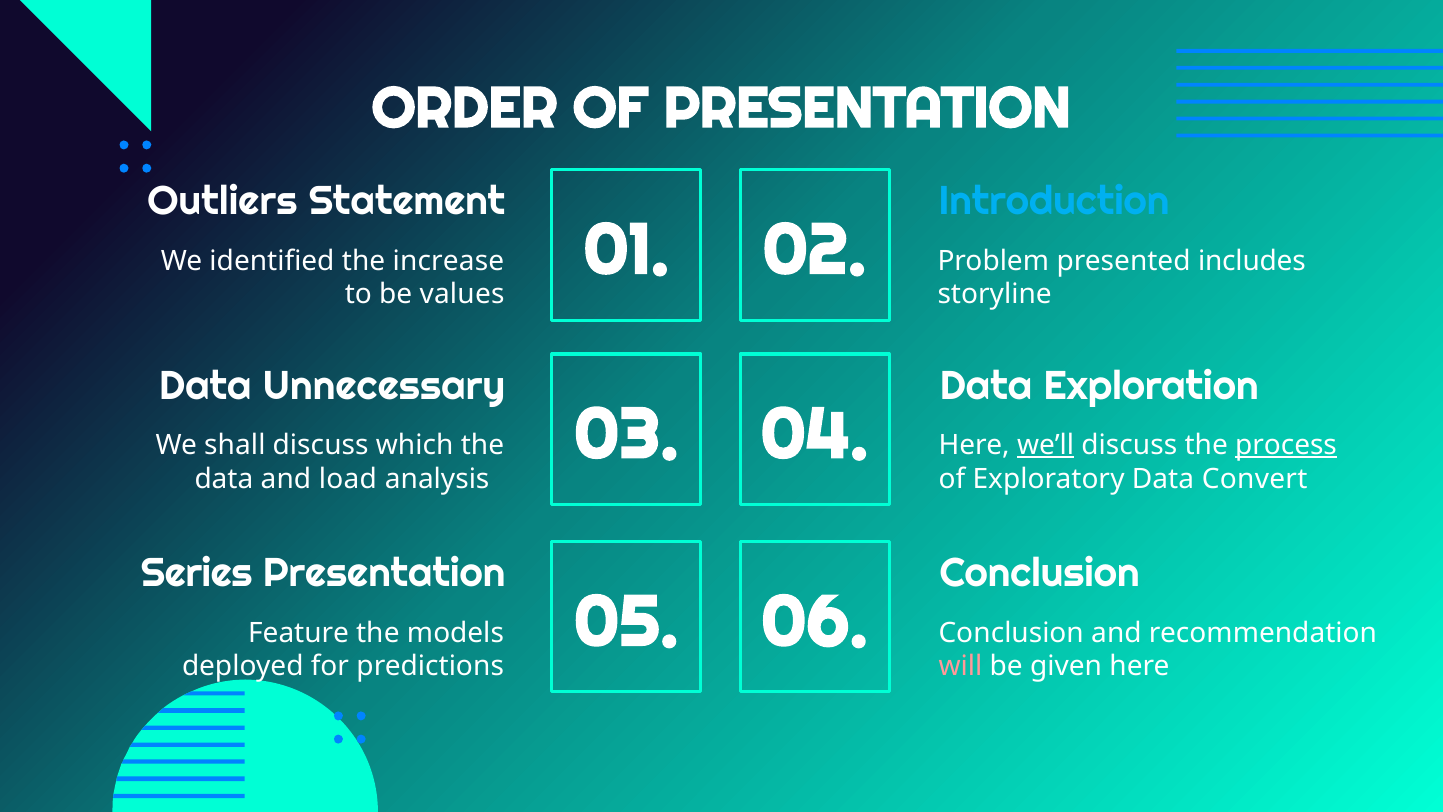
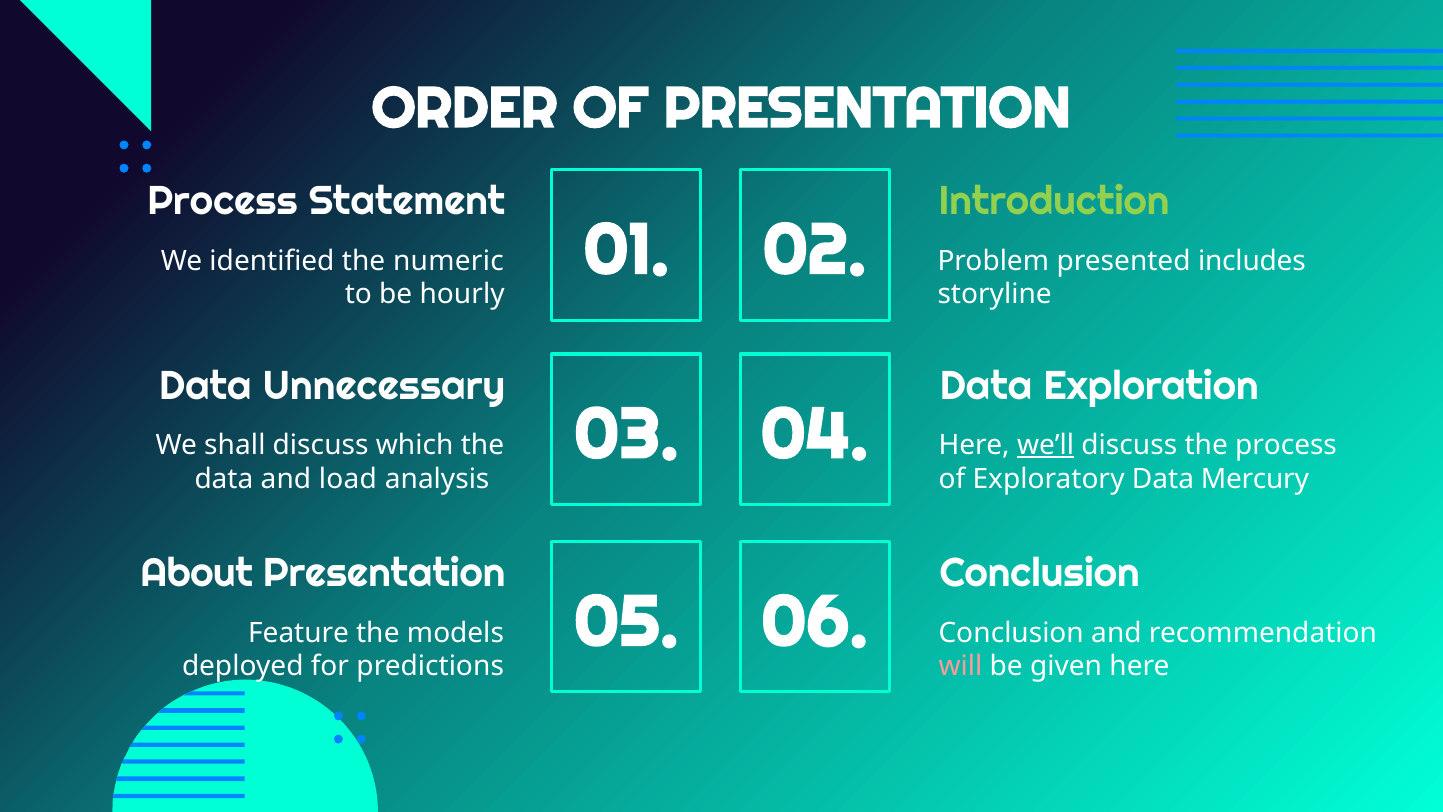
Introduction colour: light blue -> light green
Outliers at (222, 202): Outliers -> Process
increase: increase -> numeric
values: values -> hourly
process at (1286, 445) underline: present -> none
Convert: Convert -> Mercury
Series: Series -> About
